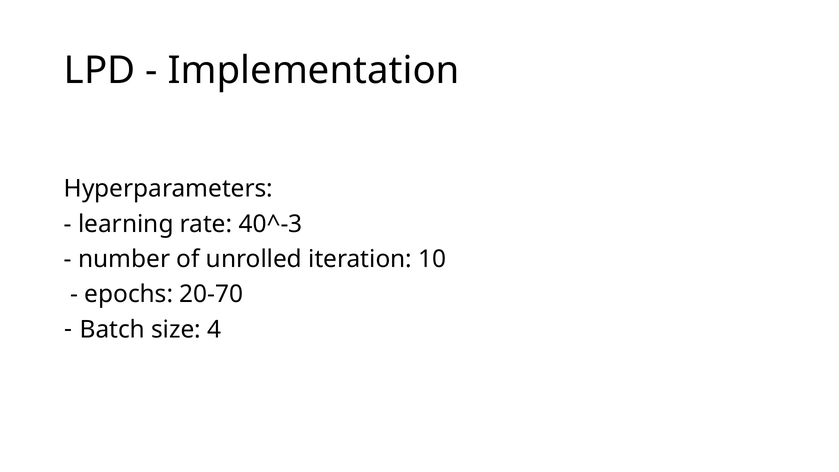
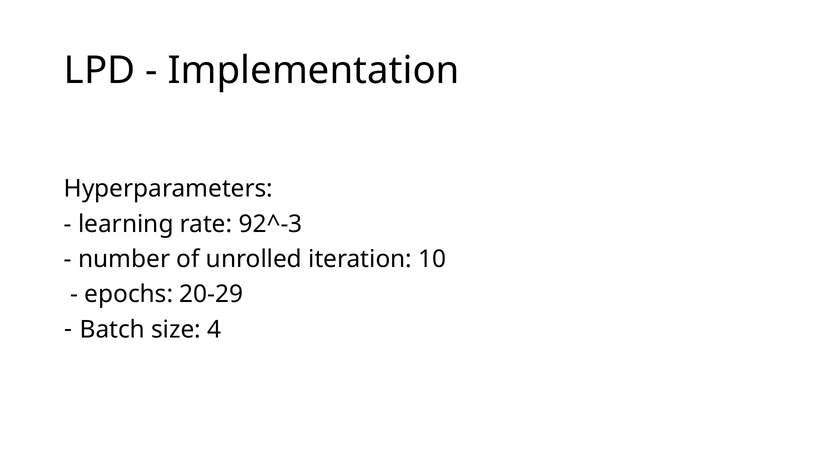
40^-3: 40^-3 -> 92^-3
20-70: 20-70 -> 20-29
